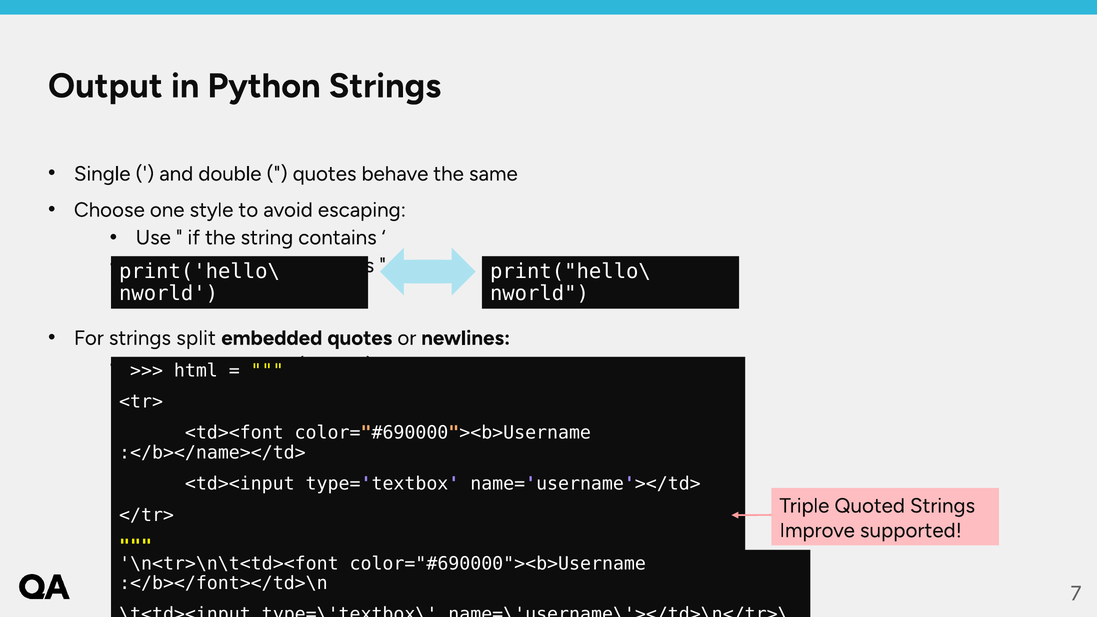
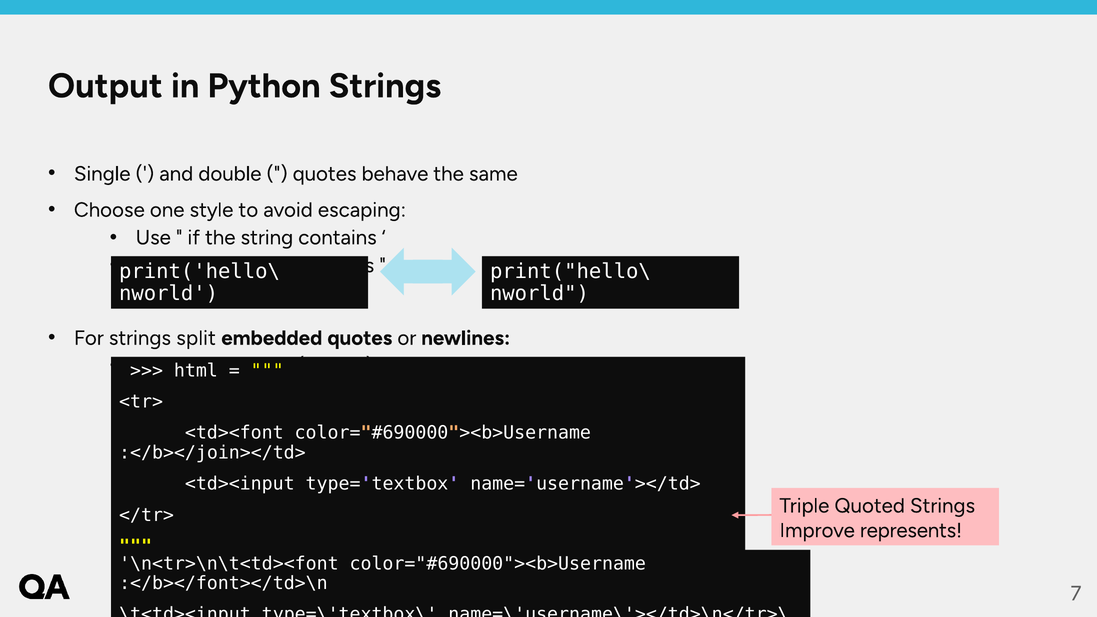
:</b></name></td>: :</b></name></td> -> :</b></join></td>
supported: supported -> represents
